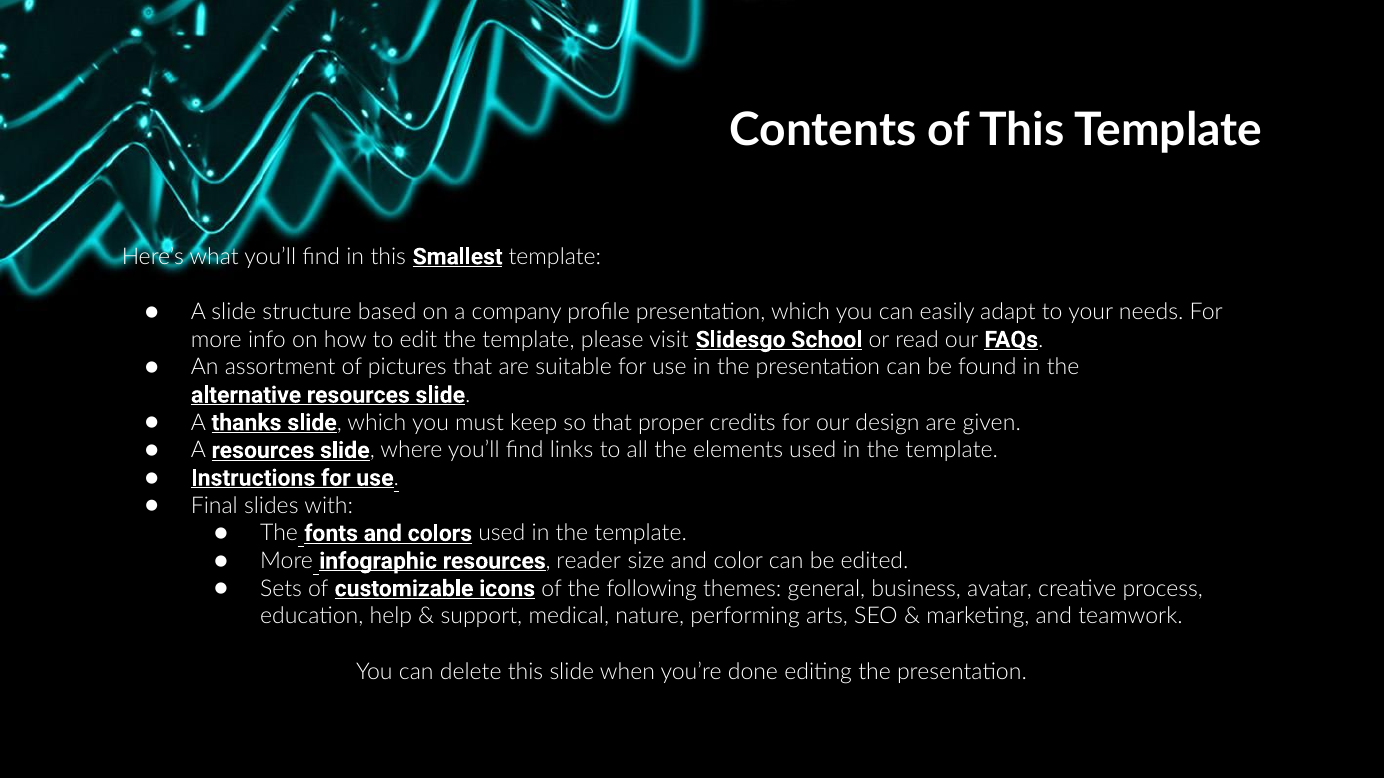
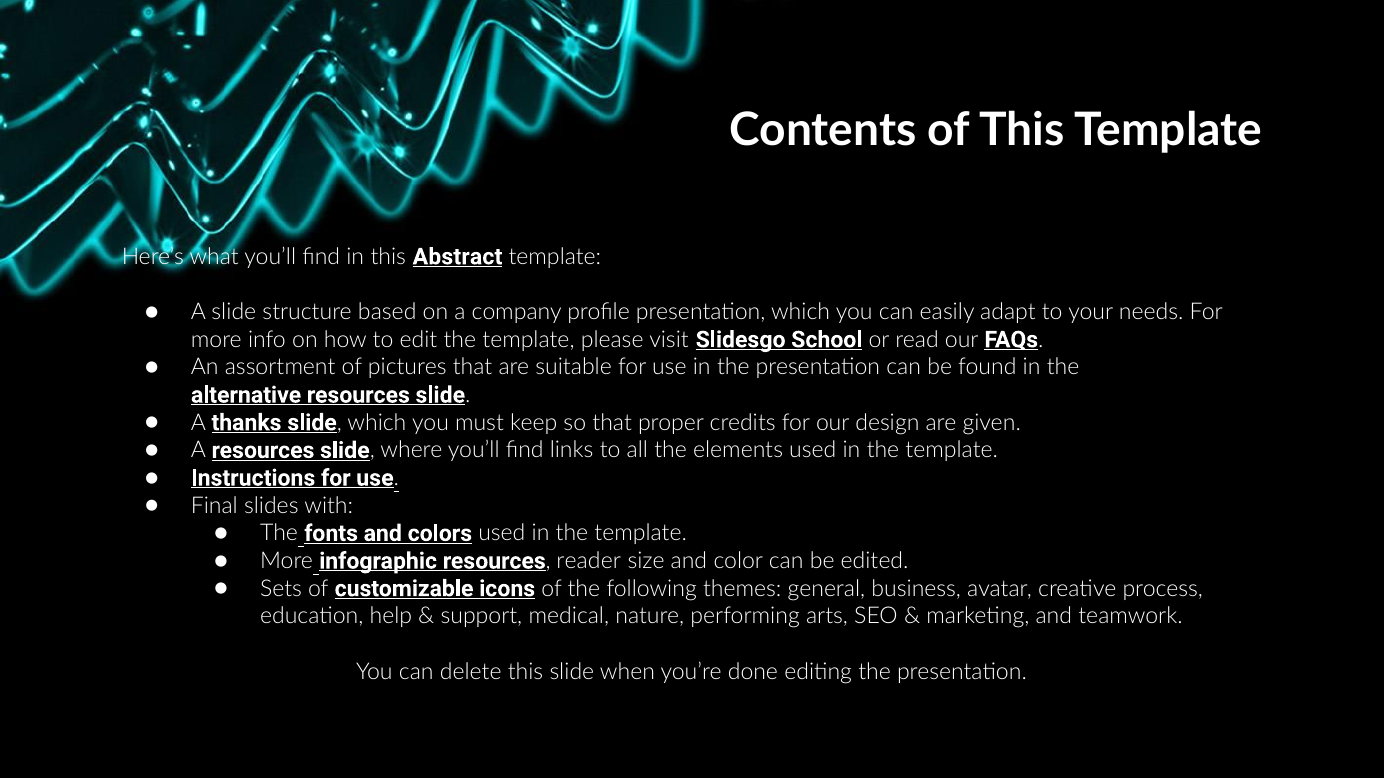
Smallest: Smallest -> Abstract
